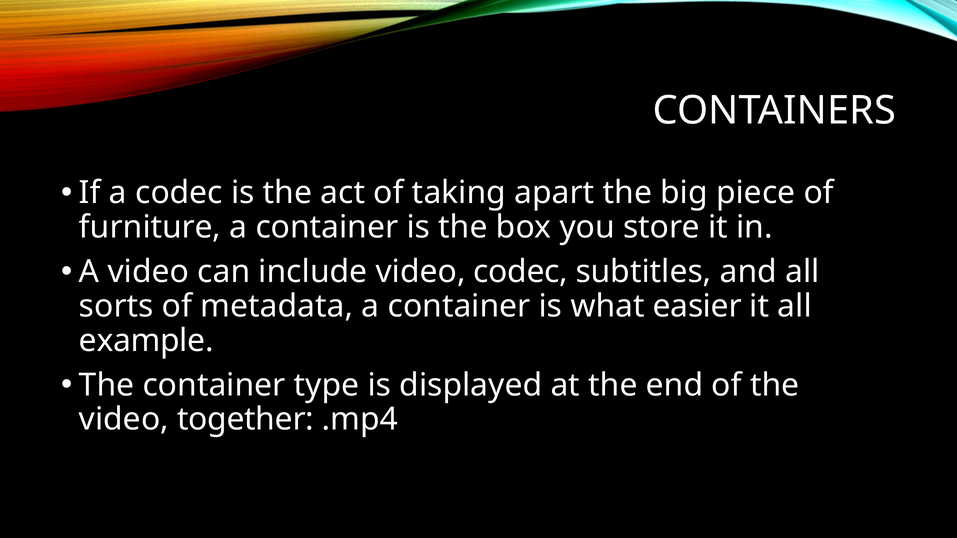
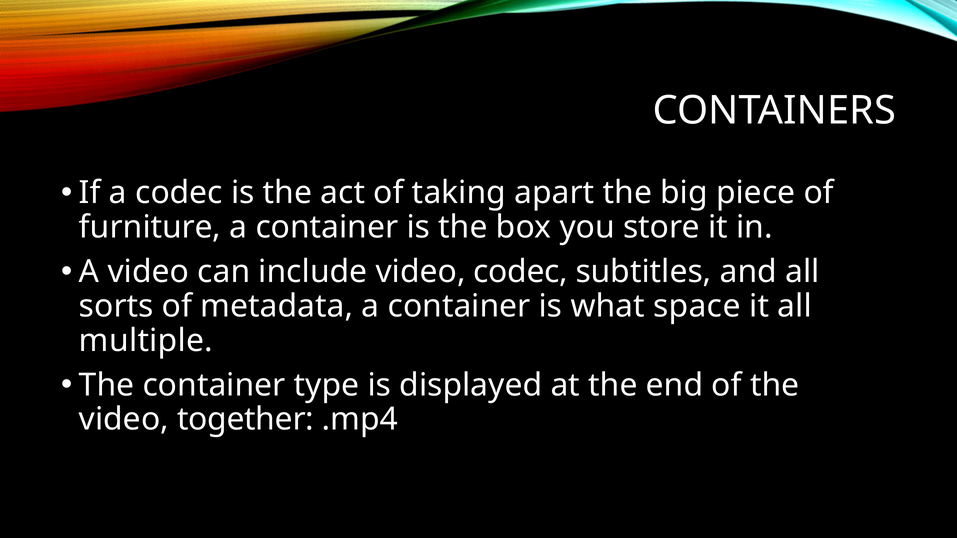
easier: easier -> space
example: example -> multiple
